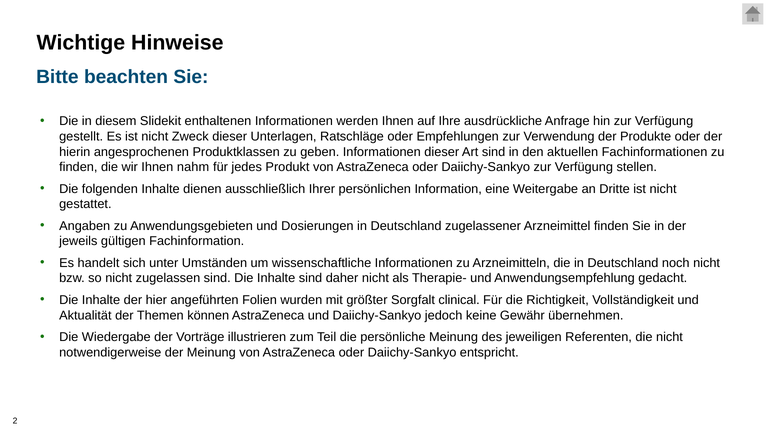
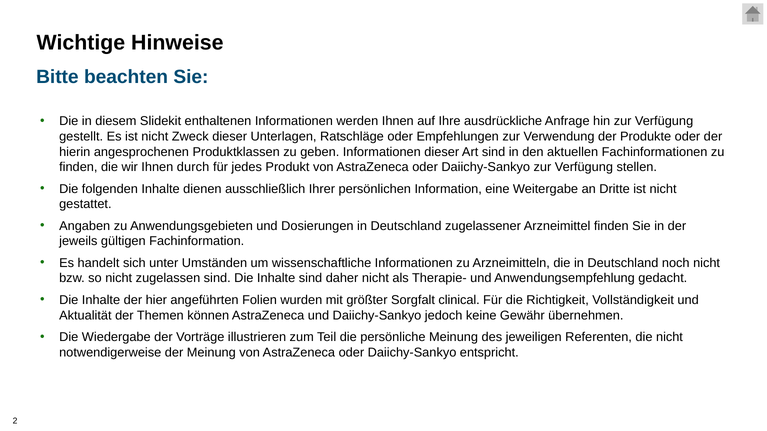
nahm: nahm -> durch
